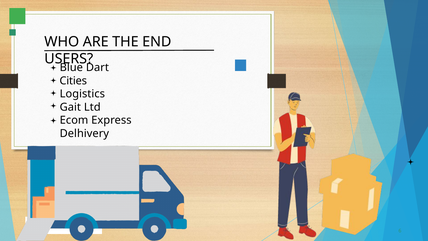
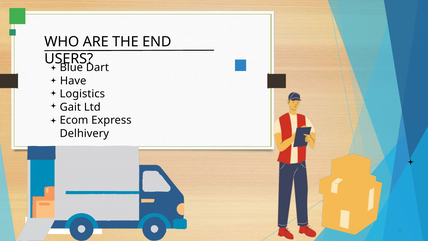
Cities: Cities -> Have
